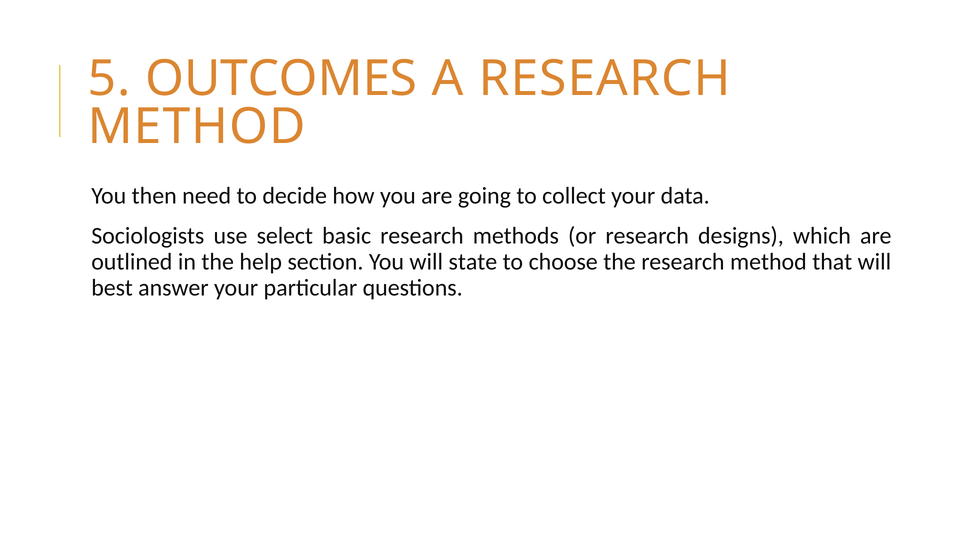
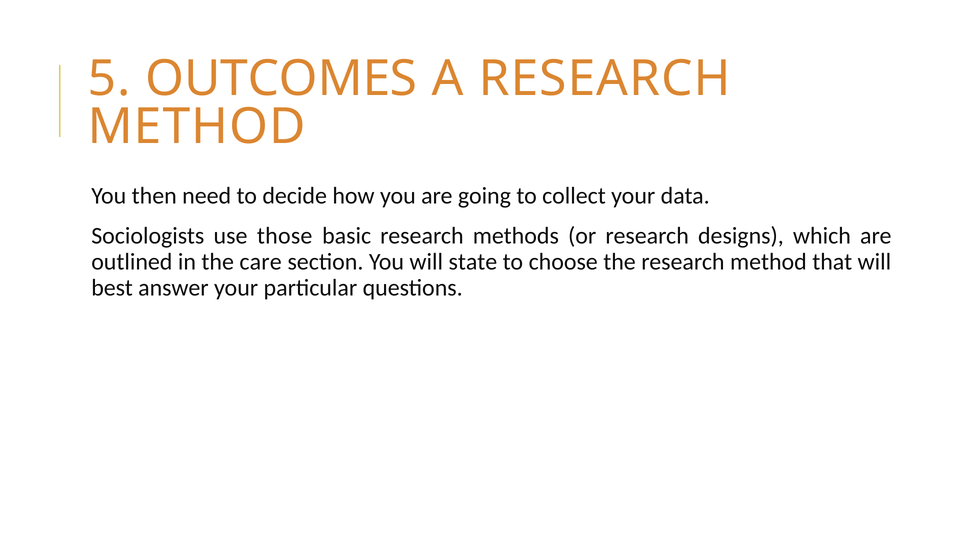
select: select -> those
help: help -> care
